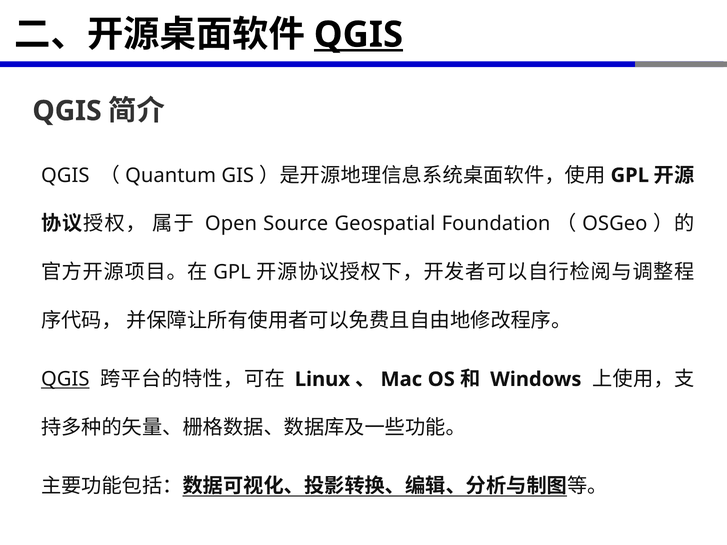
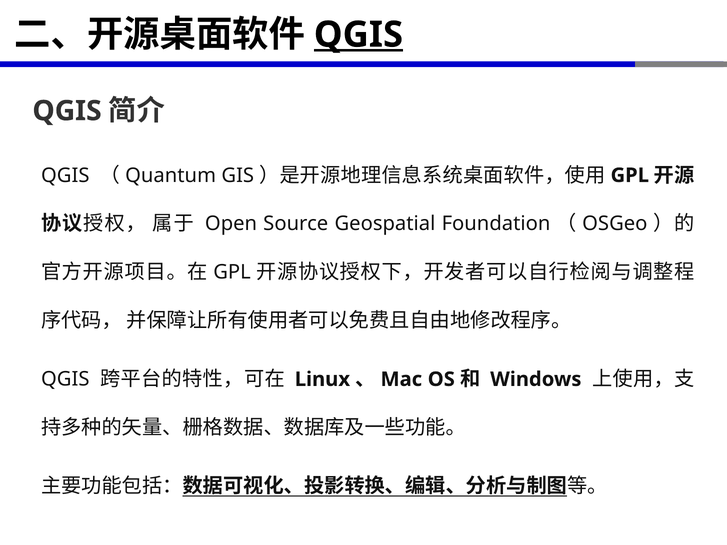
QGIS at (65, 379) underline: present -> none
